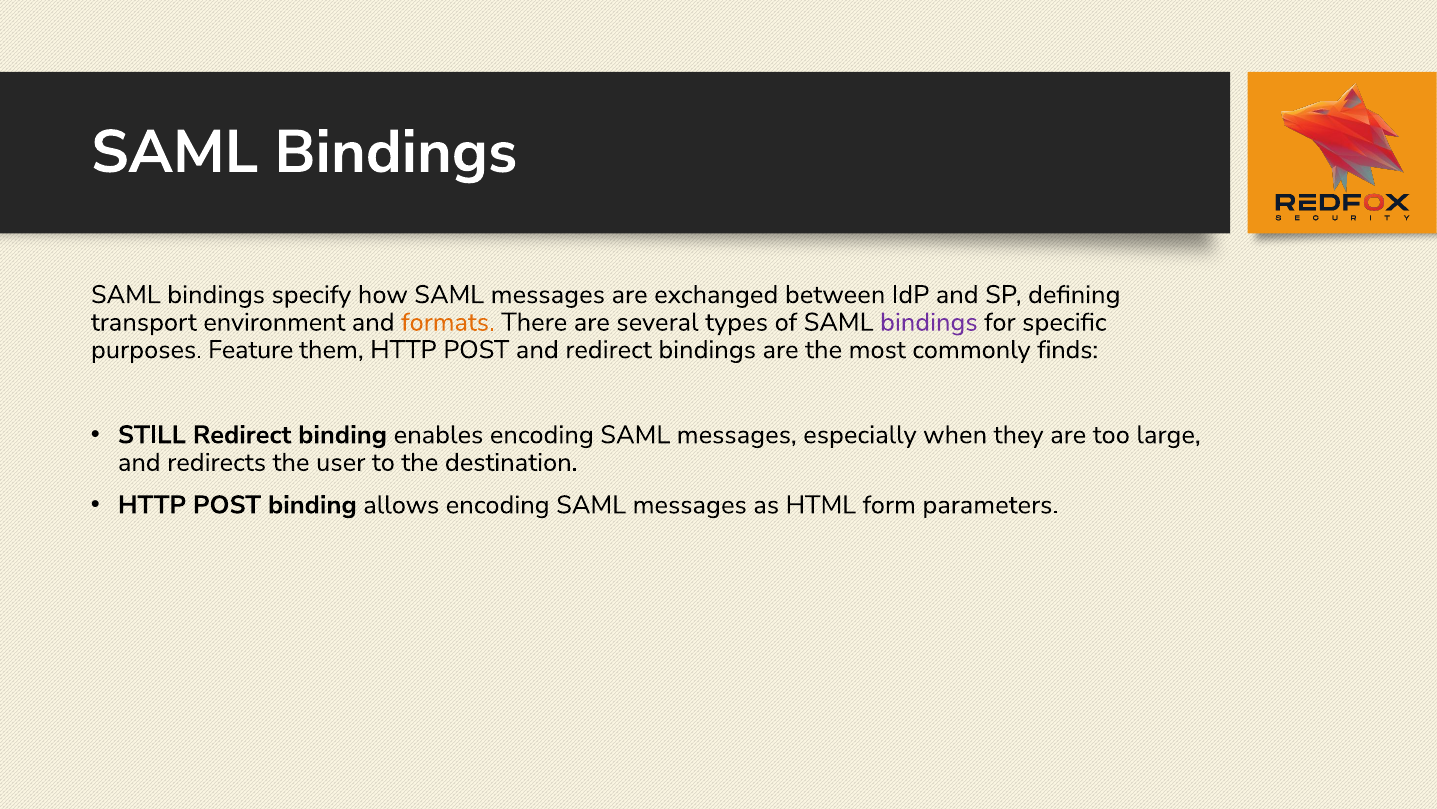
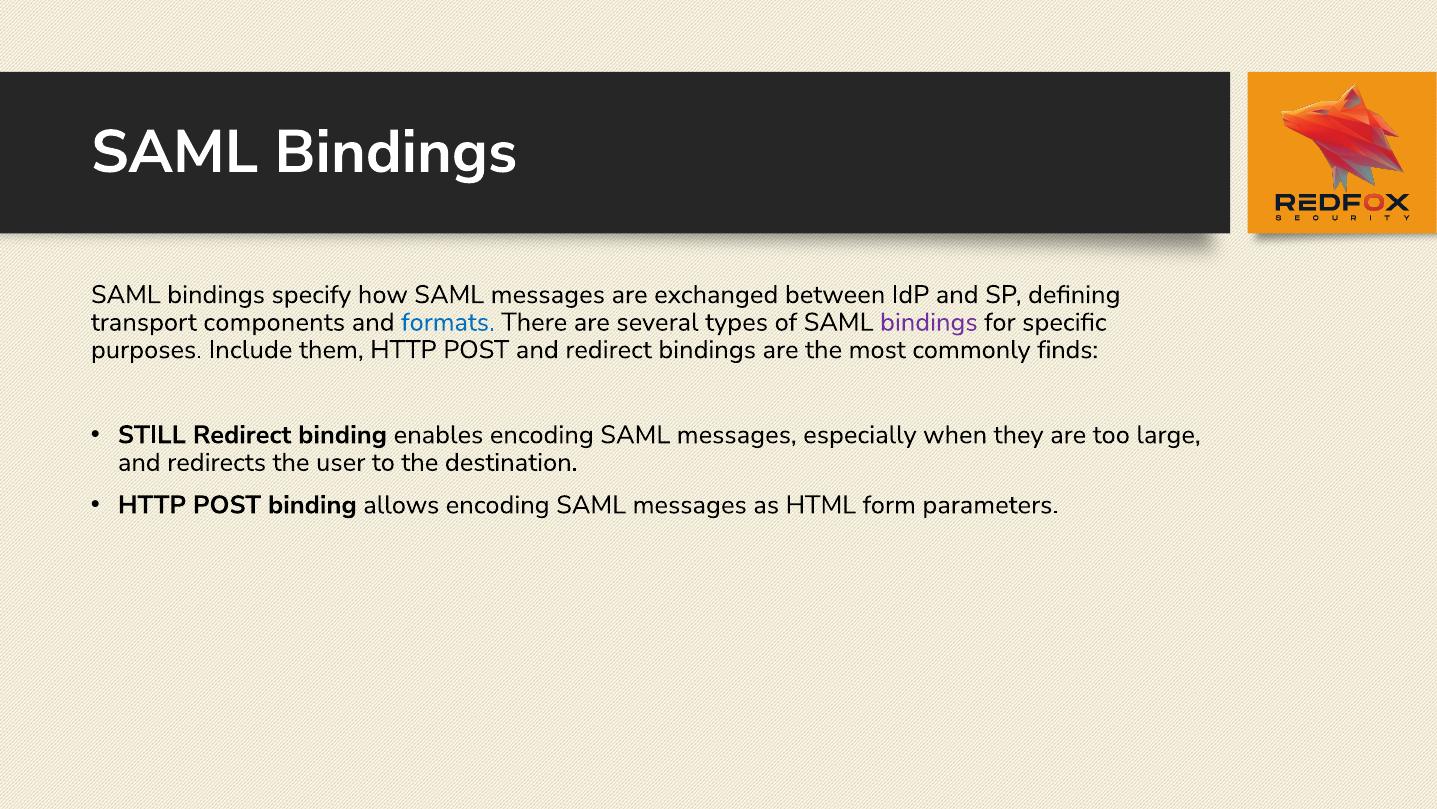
environment: environment -> components
formats colour: orange -> blue
Feature: Feature -> Include
